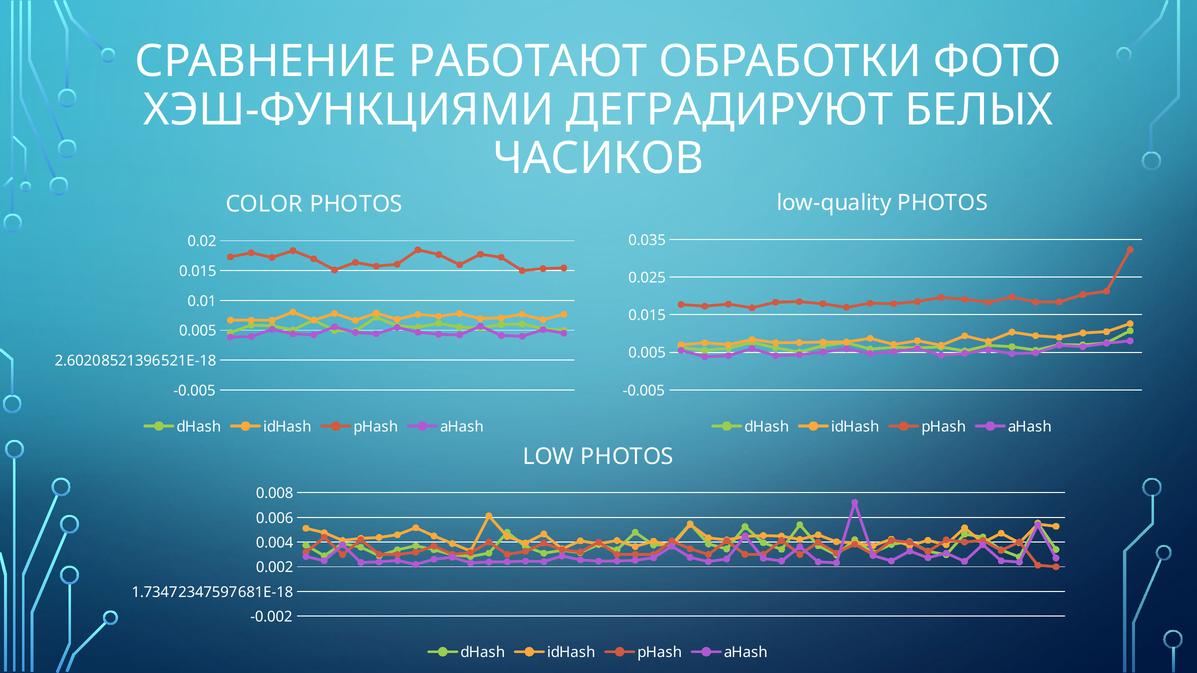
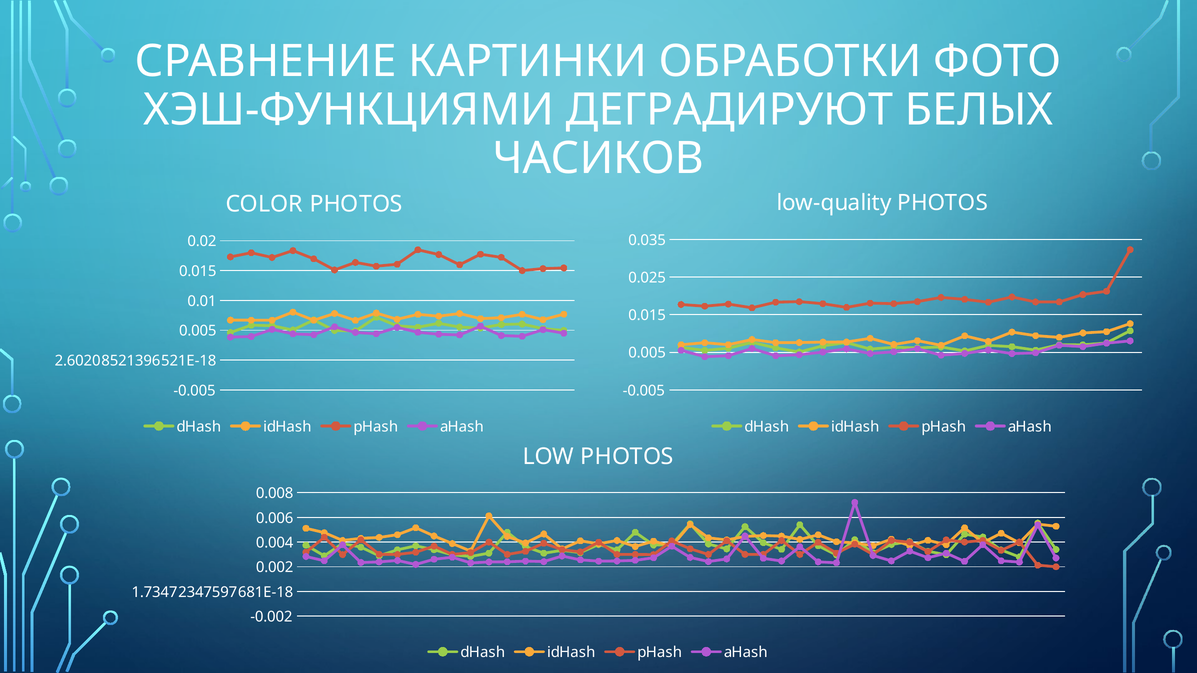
РАБОТАЮТ: РАБОТАЮТ -> КАРТИНКИ
